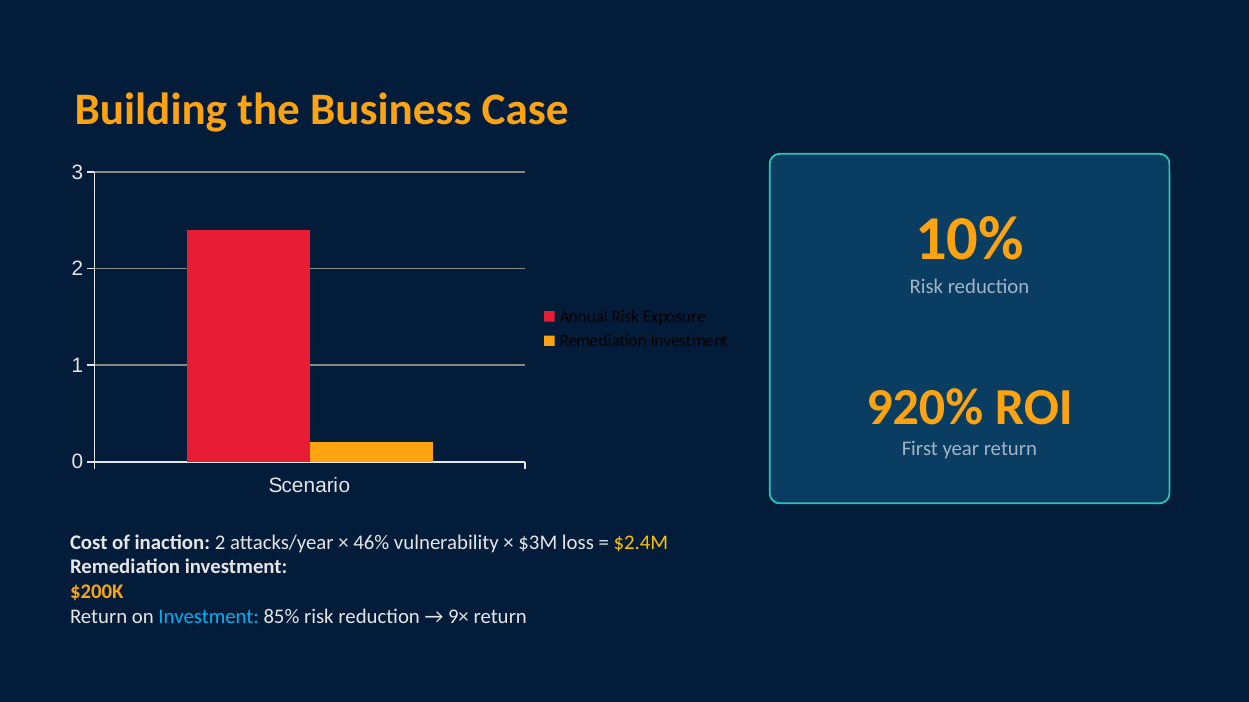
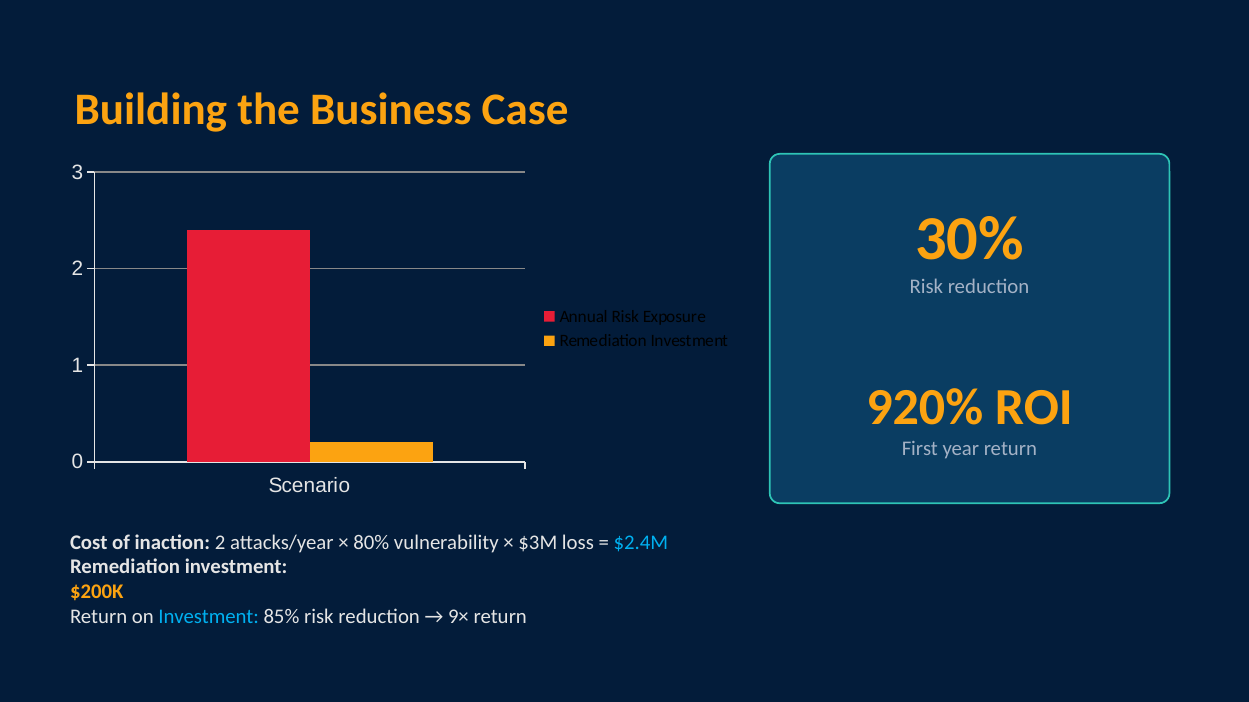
10%: 10% -> 30%
46%: 46% -> 80%
$2.4M colour: yellow -> light blue
